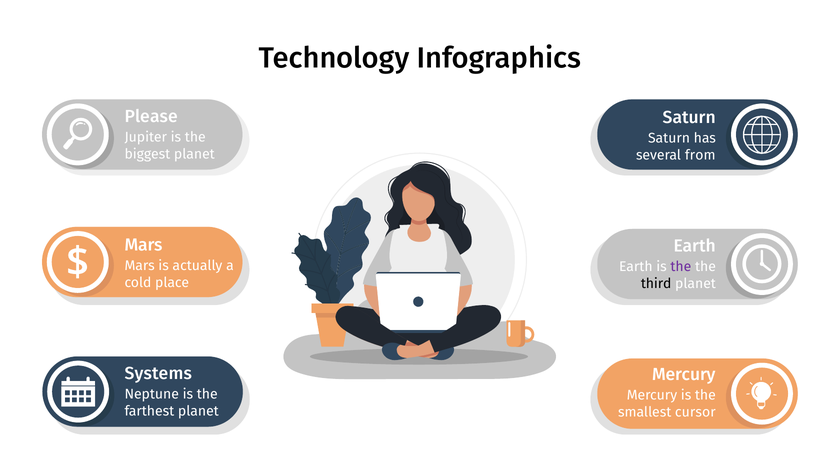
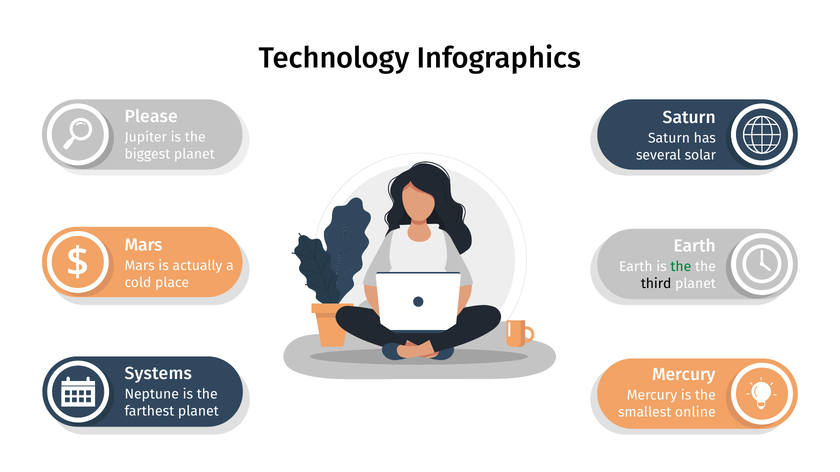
from: from -> solar
the at (681, 267) colour: purple -> green
cursor: cursor -> online
